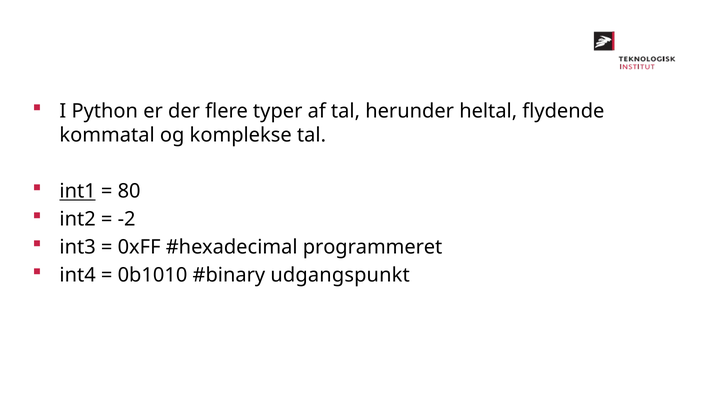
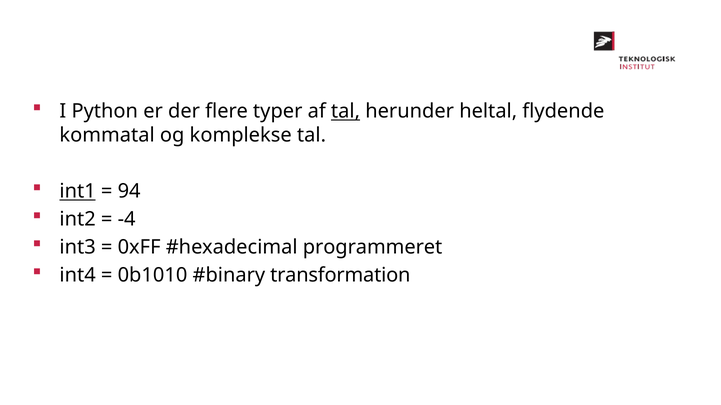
tal at (346, 112) underline: none -> present
80: 80 -> 94
-2: -2 -> -4
udgangspunkt: udgangspunkt -> transformation
